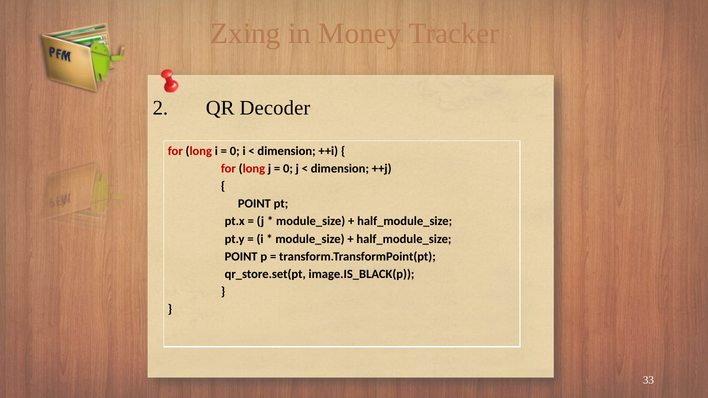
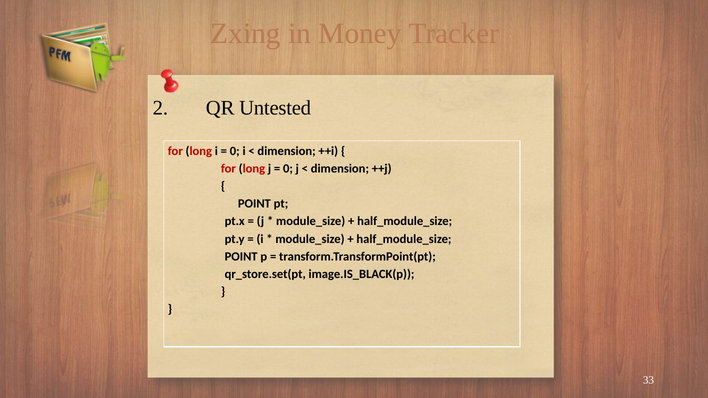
Decoder: Decoder -> Untested
